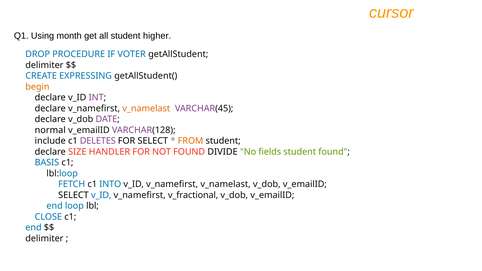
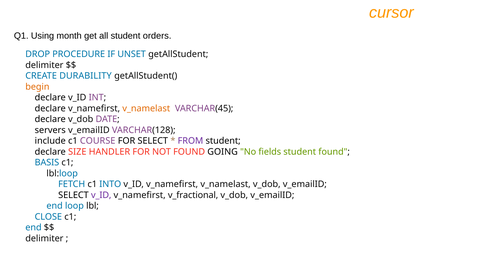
higher: higher -> orders
VOTER: VOTER -> UNSET
EXPRESSING: EXPRESSING -> DURABILITY
normal: normal -> servers
DELETES: DELETES -> COURSE
FROM colour: orange -> purple
DIVIDE: DIVIDE -> GOING
v_ID at (101, 195) colour: blue -> purple
